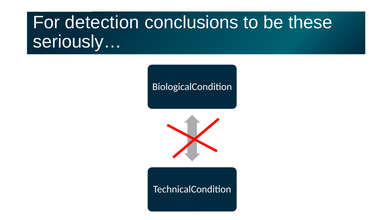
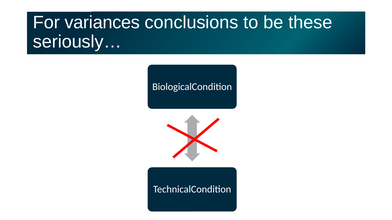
detection: detection -> variances
